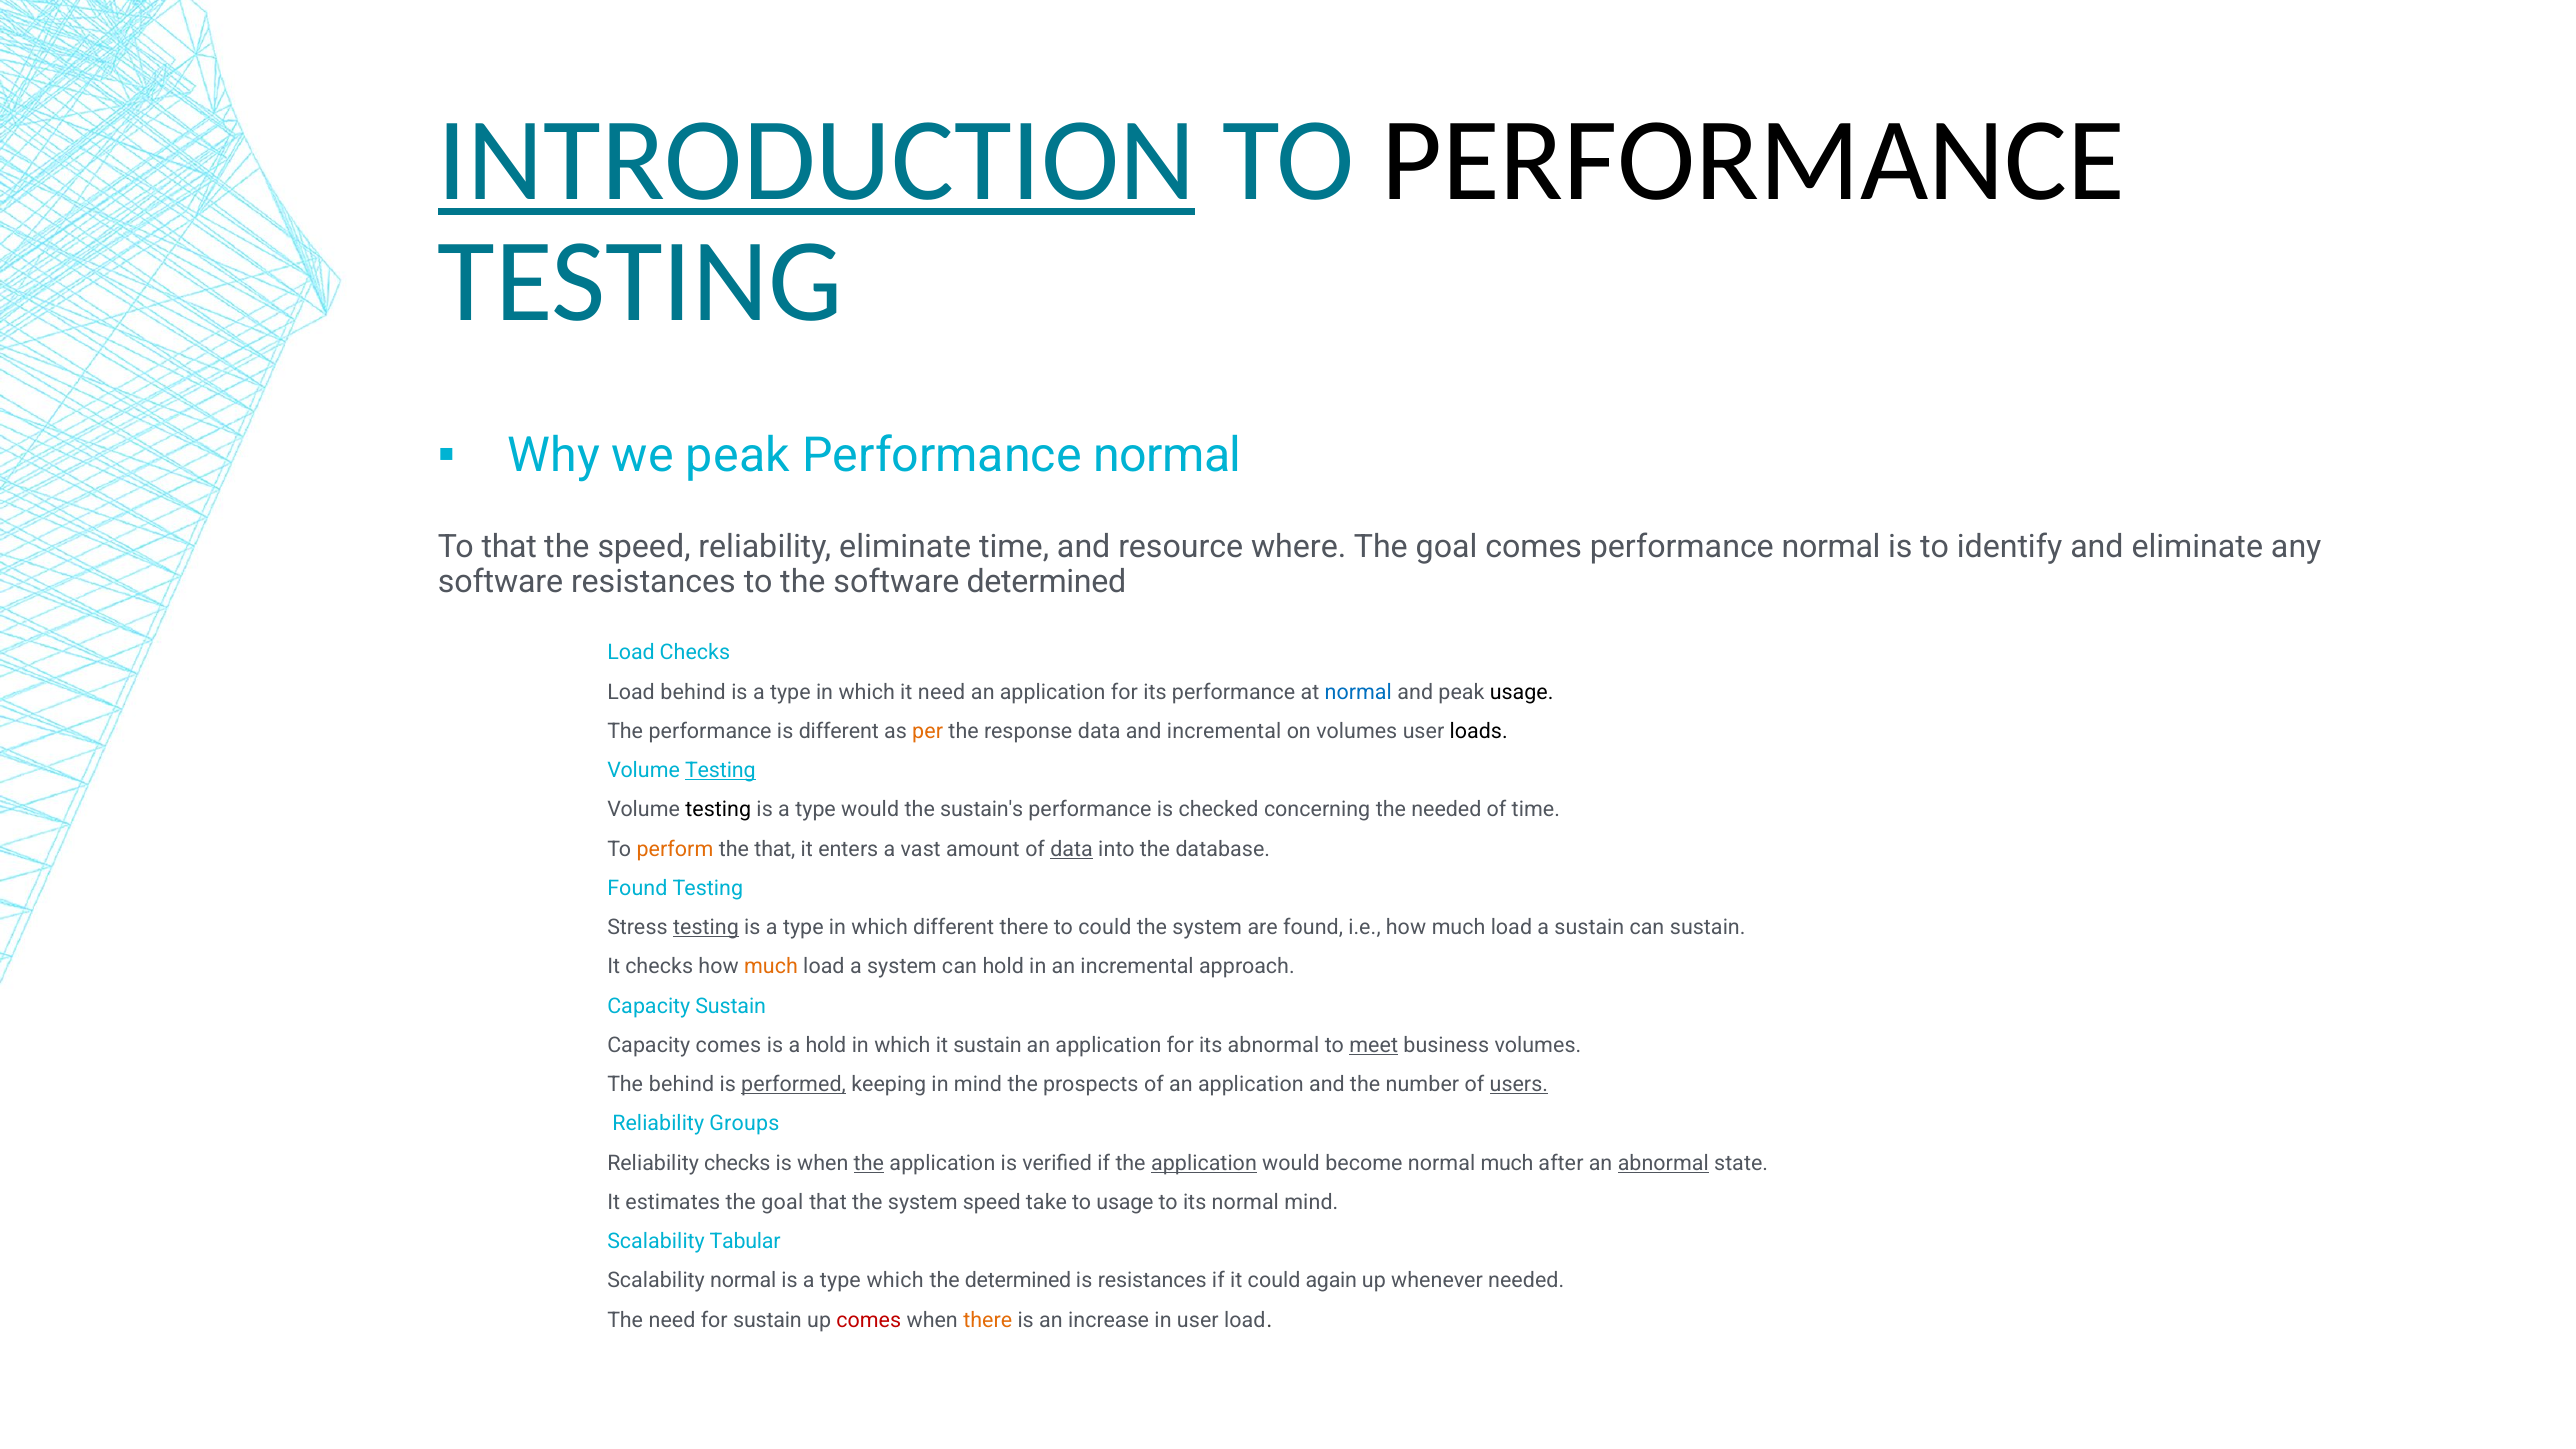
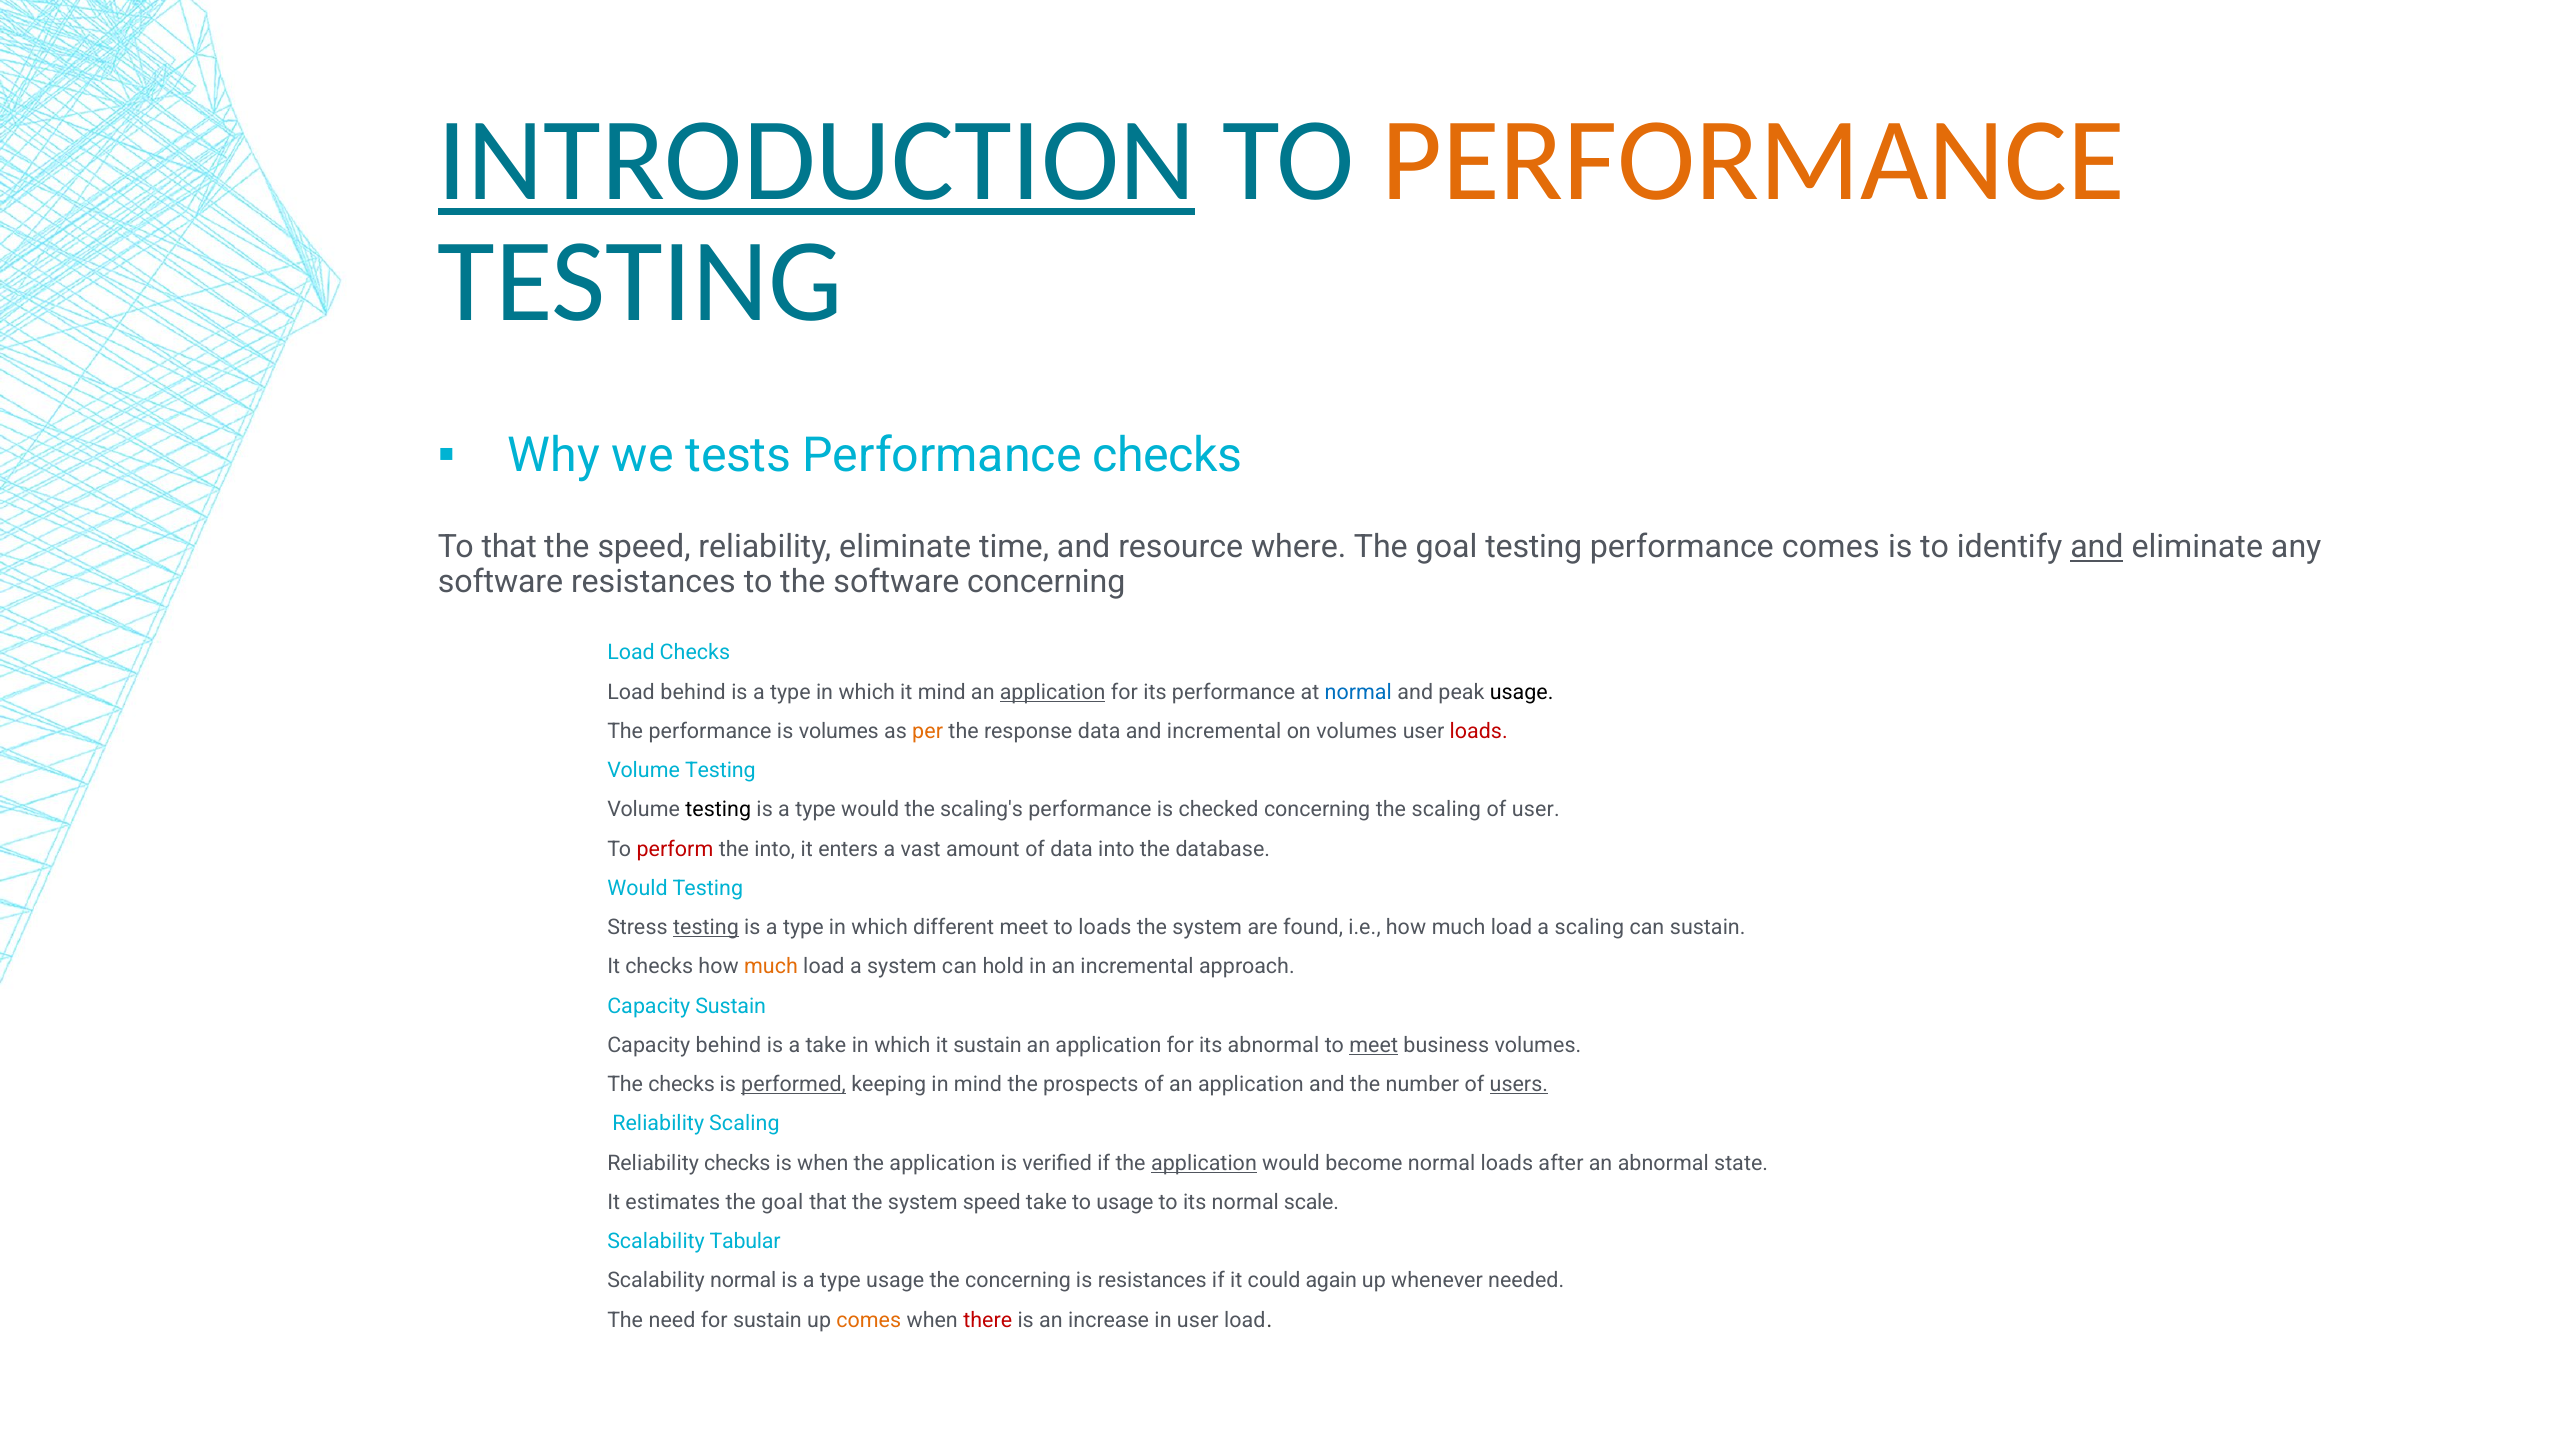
PERFORMANCE at (1753, 161) colour: black -> orange
we peak: peak -> tests
normal at (1168, 455): normal -> checks
goal comes: comes -> testing
normal at (1831, 547): normal -> comes
and at (2097, 547) underline: none -> present
software determined: determined -> concerning
it need: need -> mind
application at (1053, 692) underline: none -> present
is different: different -> volumes
loads at (1479, 731) colour: black -> red
Testing at (720, 771) underline: present -> none
sustain's: sustain's -> scaling's
the needed: needed -> scaling
of time: time -> user
perform colour: orange -> red
the that: that -> into
data at (1072, 849) underline: present -> none
Found at (637, 888): Found -> Would
different there: there -> meet
to could: could -> loads
a sustain: sustain -> scaling
Capacity comes: comes -> behind
a hold: hold -> take
The behind: behind -> checks
Reliability Groups: Groups -> Scaling
the at (869, 1163) underline: present -> none
normal much: much -> loads
abnormal at (1663, 1163) underline: present -> none
normal mind: mind -> scale
type which: which -> usage
the determined: determined -> concerning
comes at (869, 1320) colour: red -> orange
there at (988, 1320) colour: orange -> red
